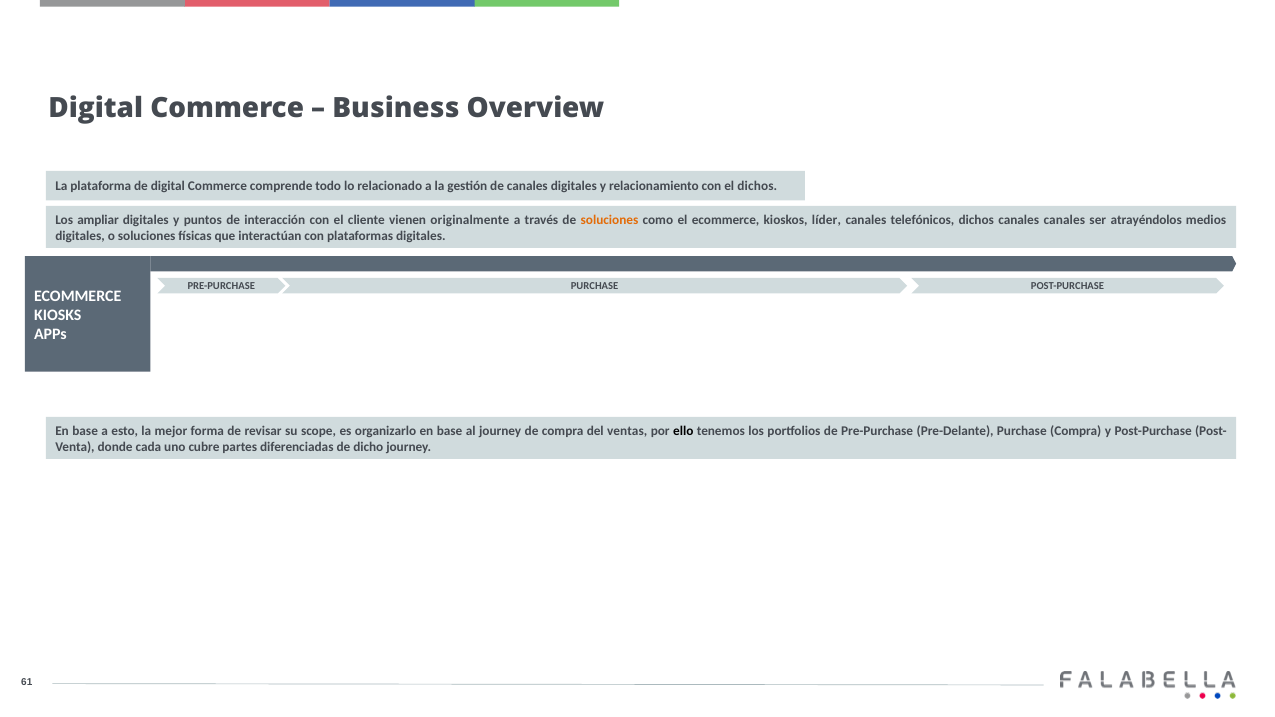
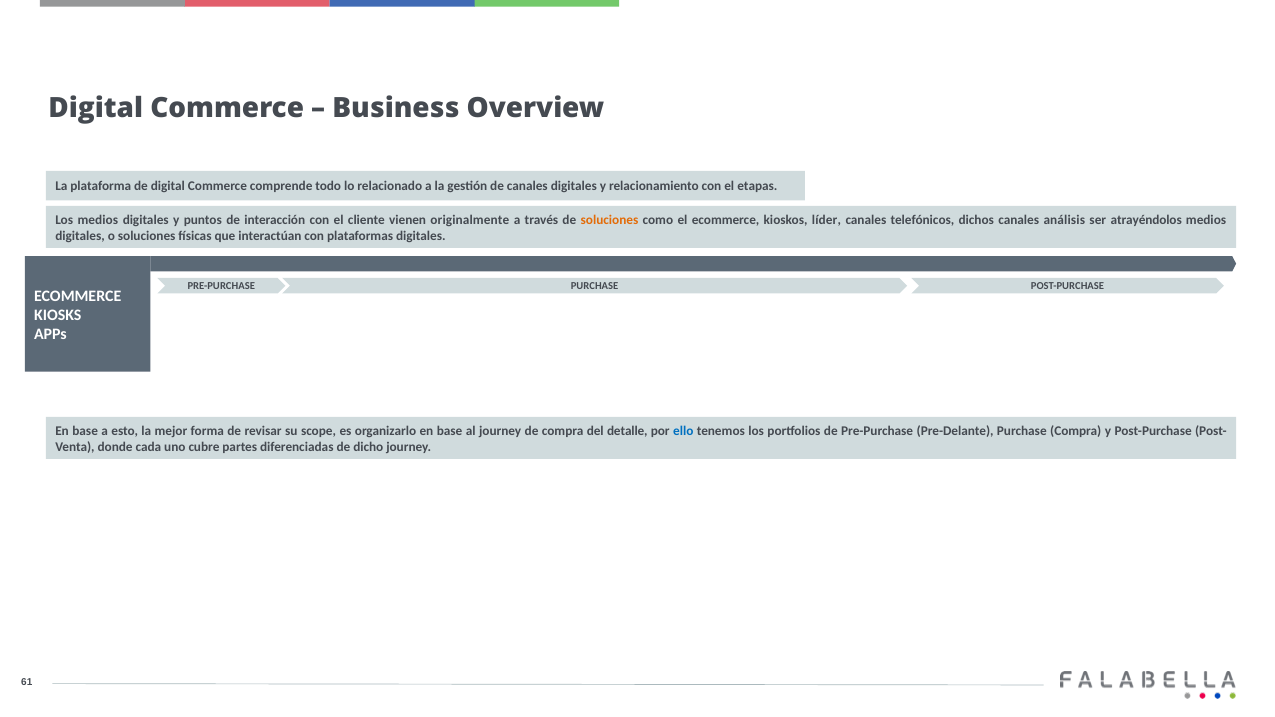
el dichos: dichos -> etapas
Los ampliar: ampliar -> medios
canales canales: canales -> análisis
ventas: ventas -> detalle
ello colour: black -> blue
